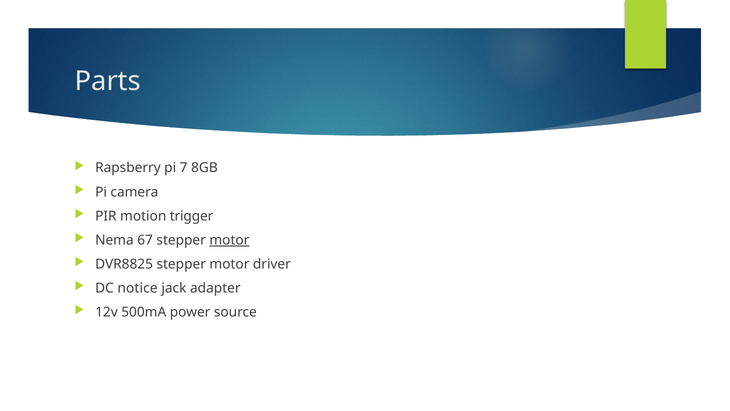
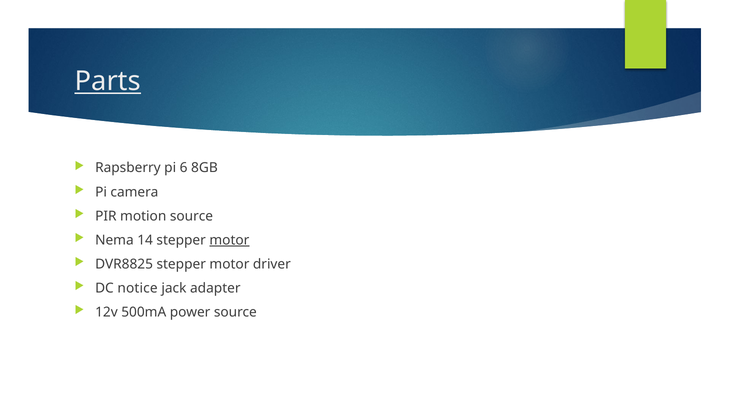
Parts underline: none -> present
7: 7 -> 6
motion trigger: trigger -> source
67: 67 -> 14
